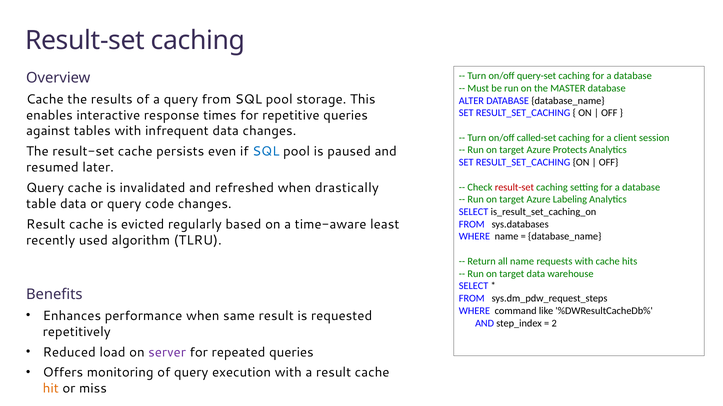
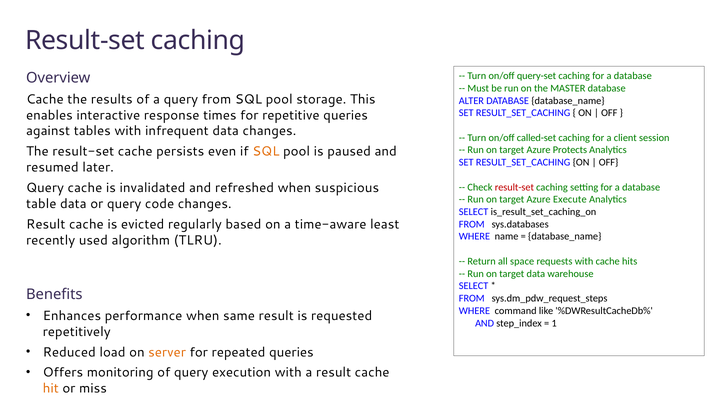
SQL at (266, 152) colour: blue -> orange
drastically: drastically -> suspicious
Labeling: Labeling -> Execute
all name: name -> space
2: 2 -> 1
server colour: purple -> orange
